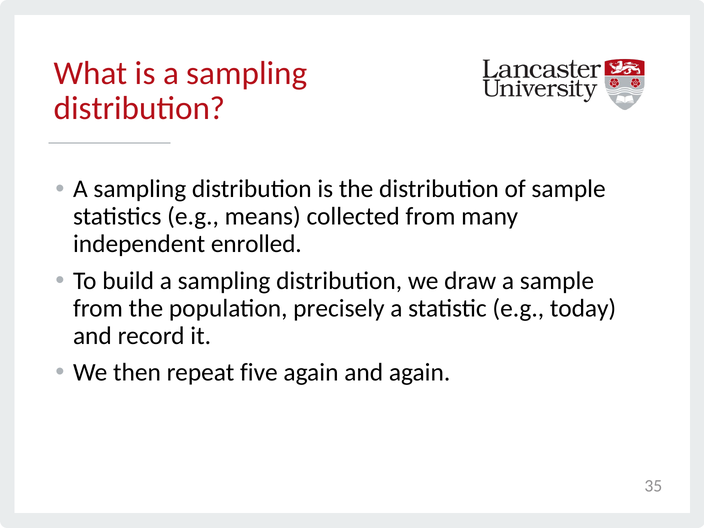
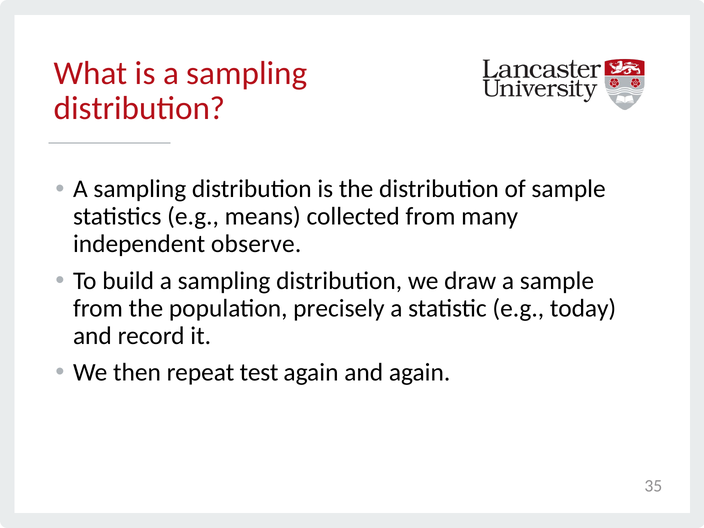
enrolled: enrolled -> observe
five: five -> test
